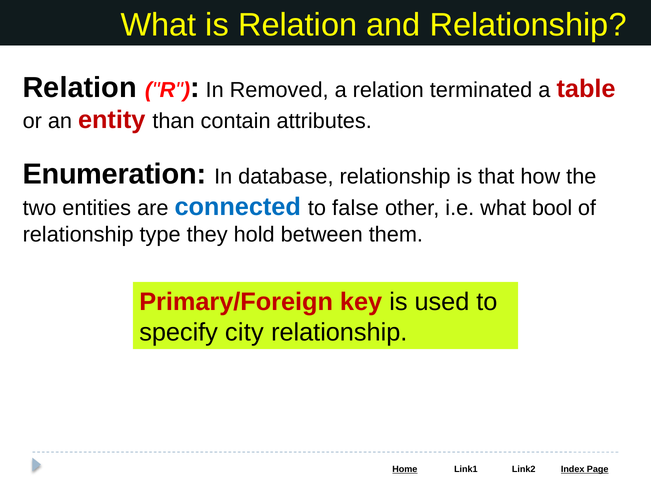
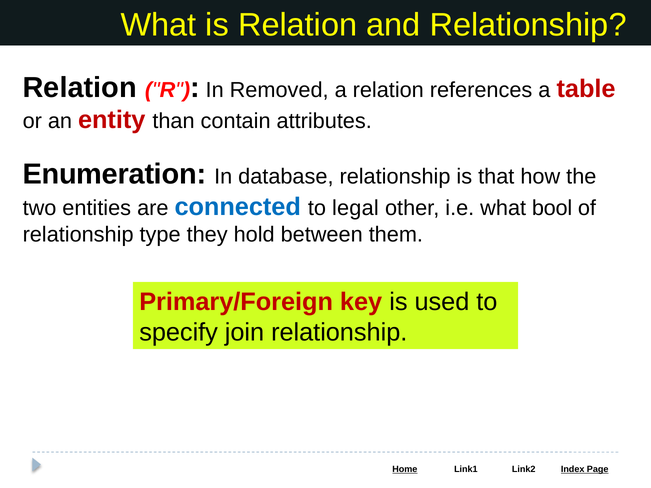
terminated: terminated -> references
false: false -> legal
city: city -> join
